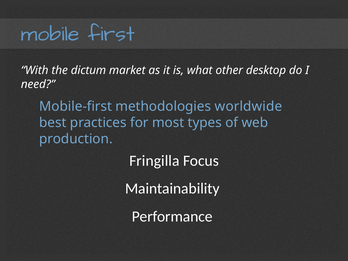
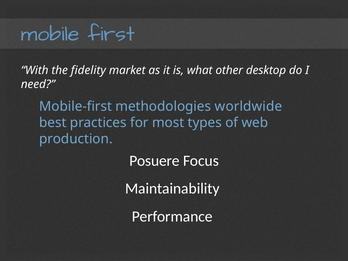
dictum: dictum -> fidelity
Fringilla: Fringilla -> Posuere
